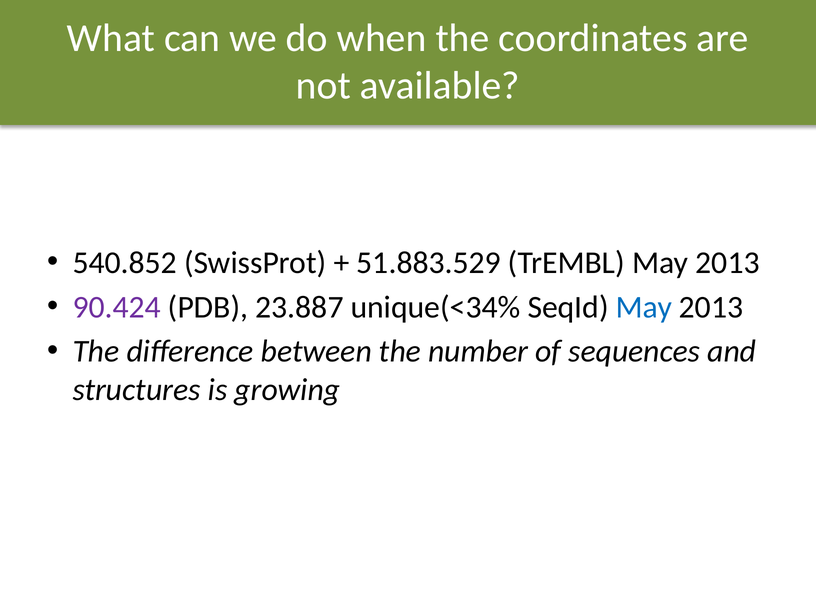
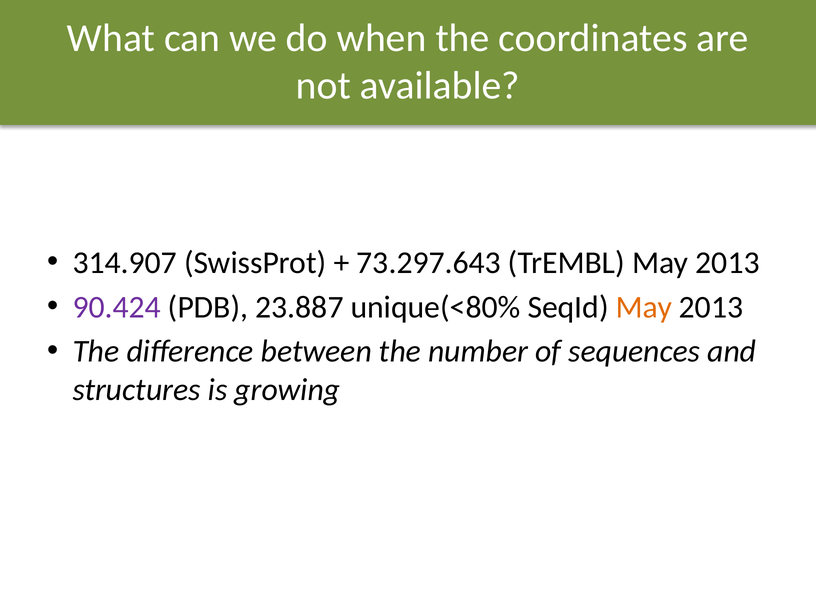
540.852: 540.852 -> 314.907
51.883.529: 51.883.529 -> 73.297.643
unique(<34%: unique(<34% -> unique(<80%
May at (644, 307) colour: blue -> orange
